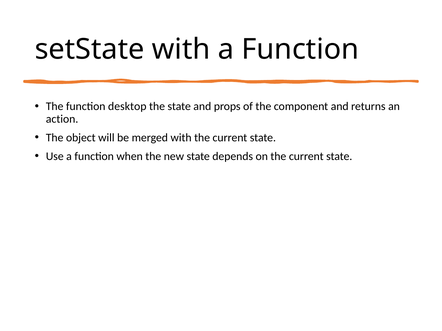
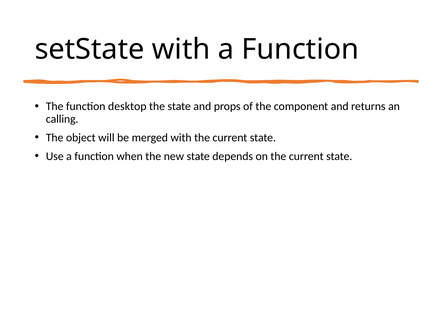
action: action -> calling
